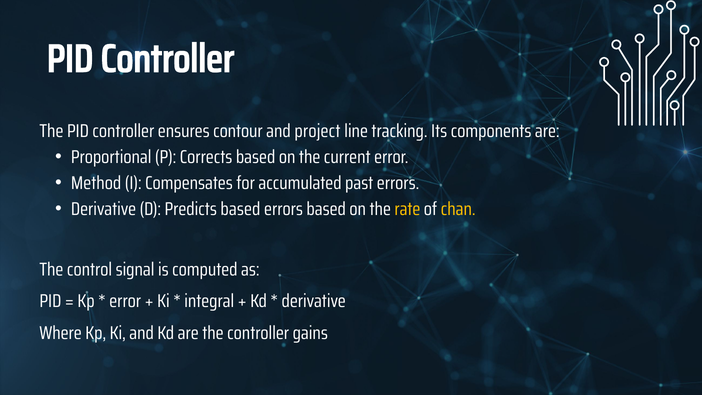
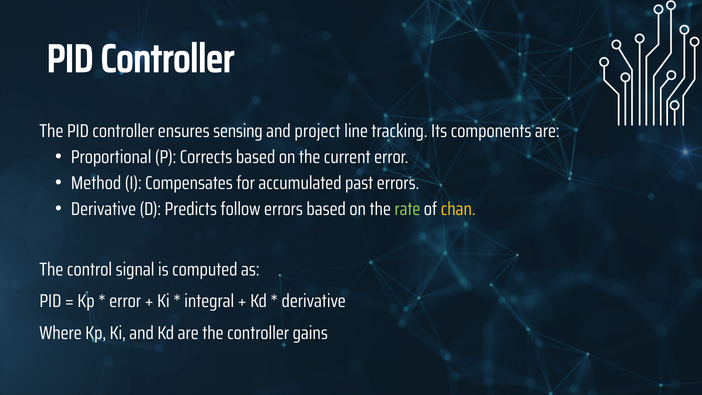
contour: contour -> sensing
Predicts based: based -> follow
rate colour: yellow -> light green
